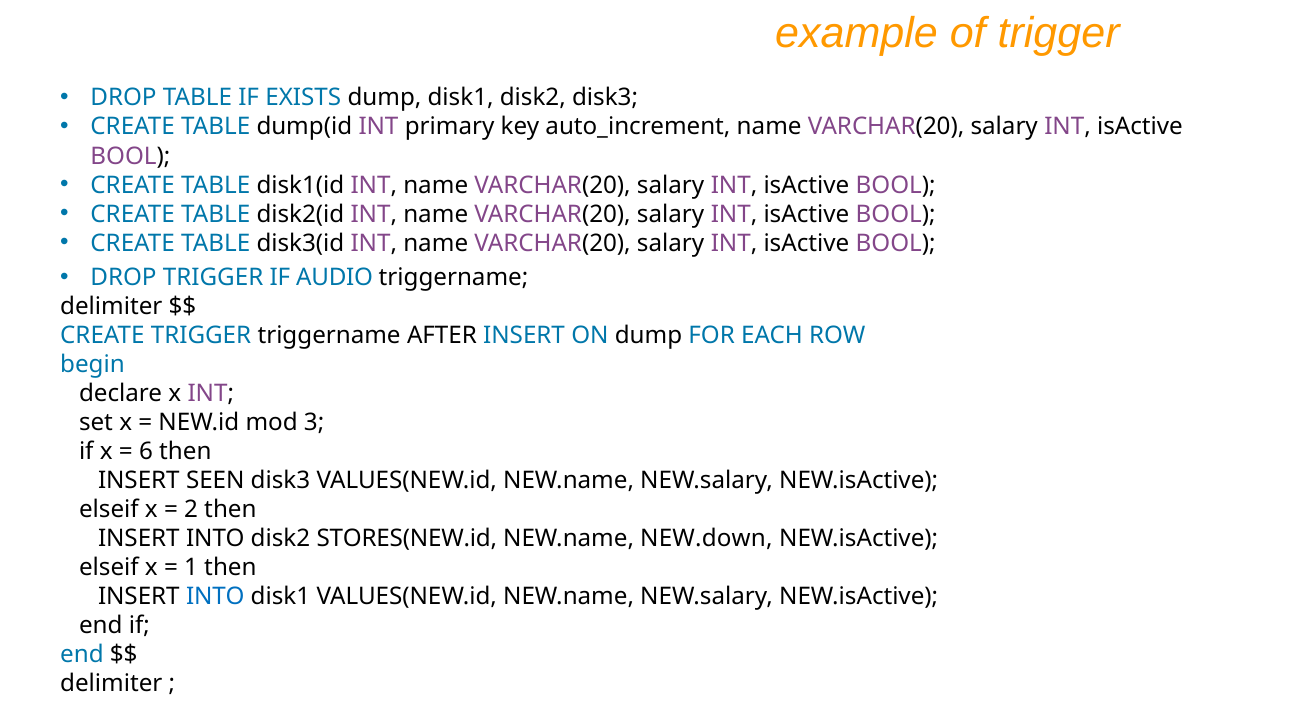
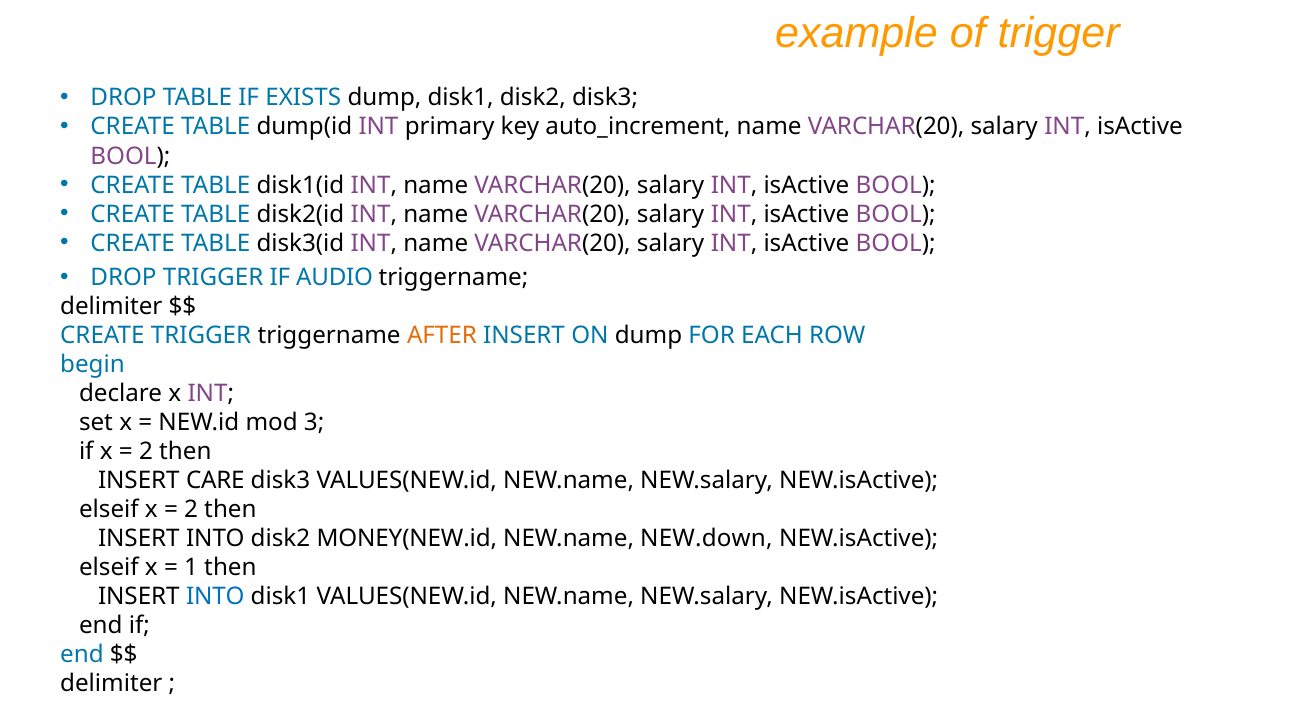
AFTER colour: black -> orange
6 at (146, 452): 6 -> 2
SEEN: SEEN -> CARE
STORES(NEW.id: STORES(NEW.id -> MONEY(NEW.id
